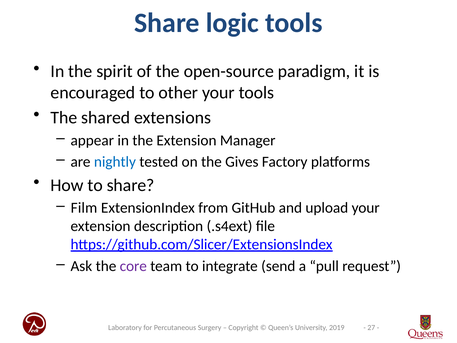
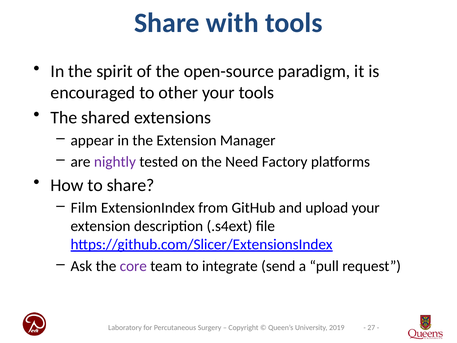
logic: logic -> with
nightly colour: blue -> purple
Gives: Gives -> Need
